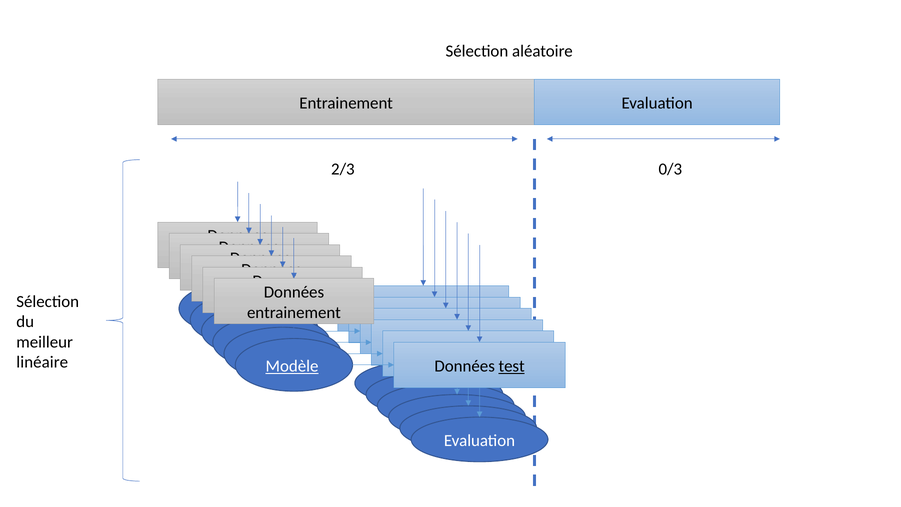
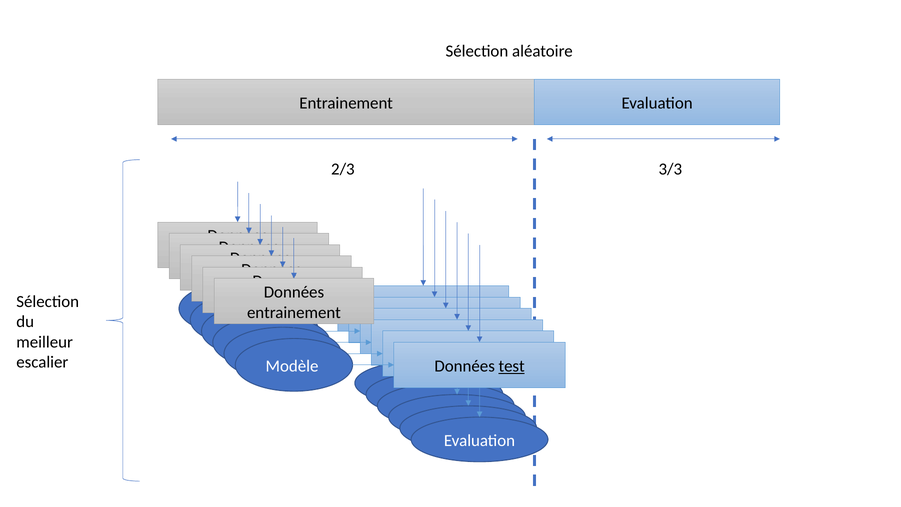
0/3: 0/3 -> 3/3
linéaire: linéaire -> escalier
Modèle at (292, 366) underline: present -> none
